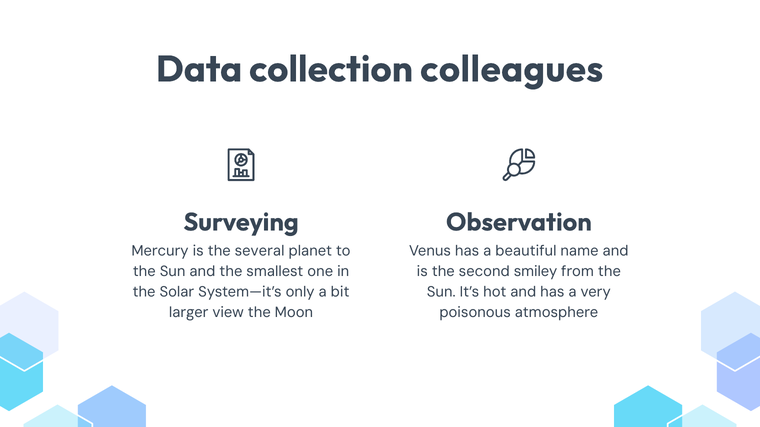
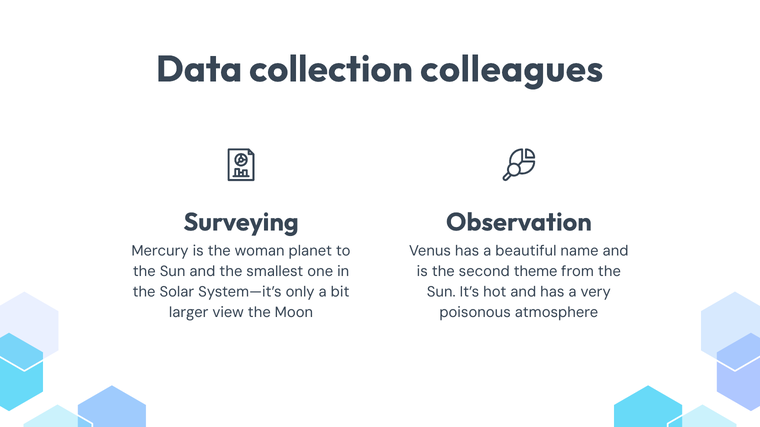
several: several -> woman
smiley: smiley -> theme
